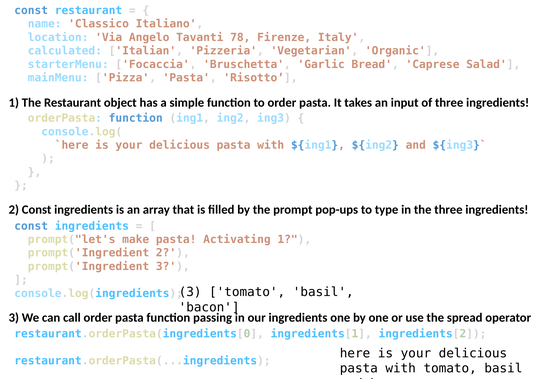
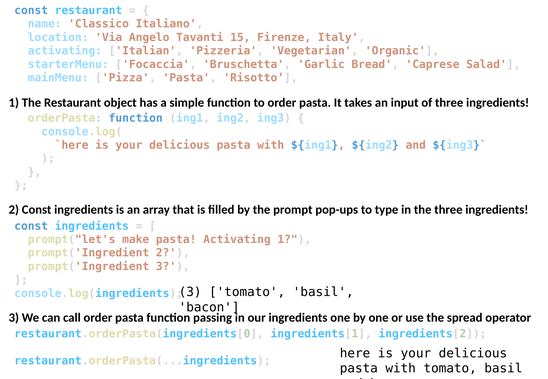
78: 78 -> 15
calculated at (65, 51): calculated -> activating
